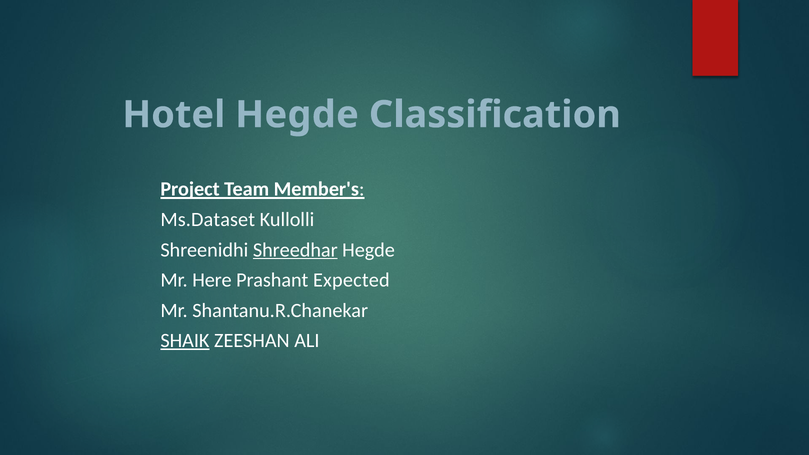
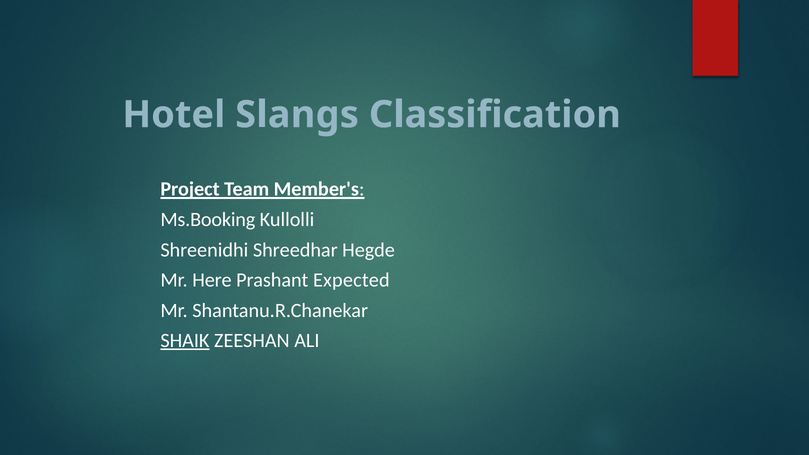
Hotel Hegde: Hegde -> Slangs
Ms.Dataset: Ms.Dataset -> Ms.Booking
Shreedhar underline: present -> none
